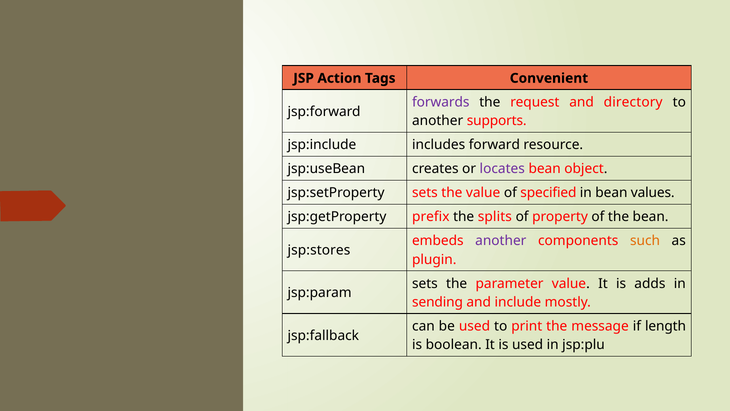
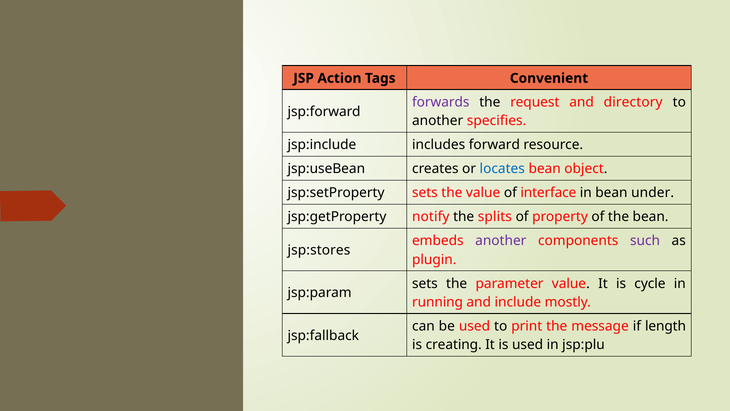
supports: supports -> specifies
locates colour: purple -> blue
specified: specified -> interface
values: values -> under
prefix: prefix -> notify
such colour: orange -> purple
adds: adds -> cycle
sending: sending -> running
boolean: boolean -> creating
